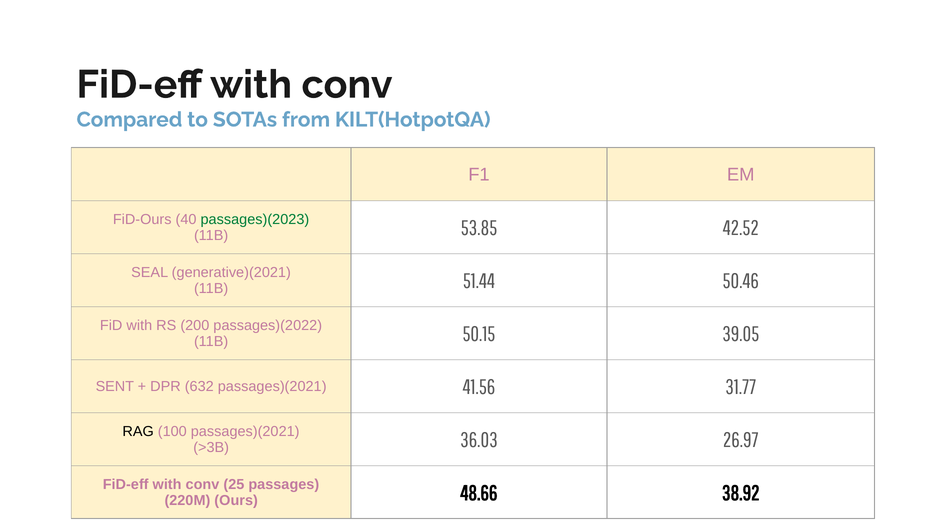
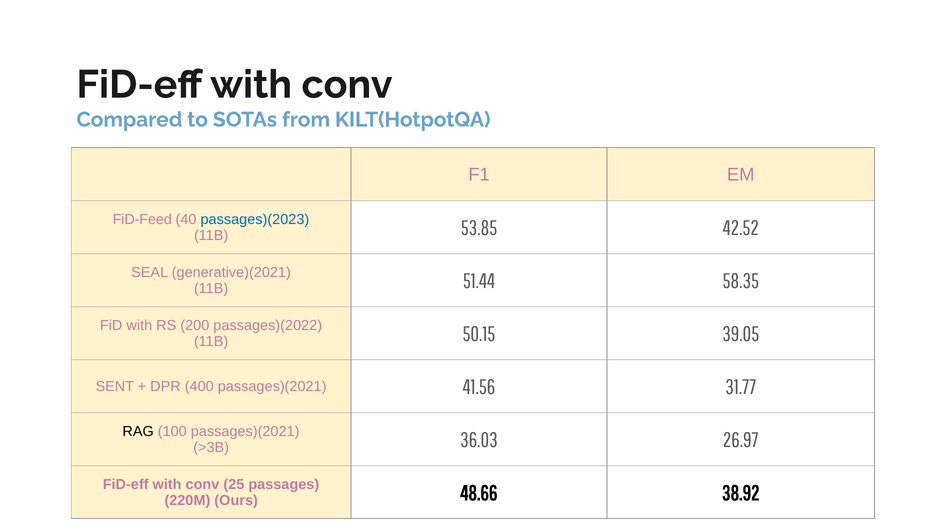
FiD-Ours: FiD-Ours -> FiD-Feed
passages)(2023 colour: green -> blue
50.46: 50.46 -> 58.35
632: 632 -> 400
